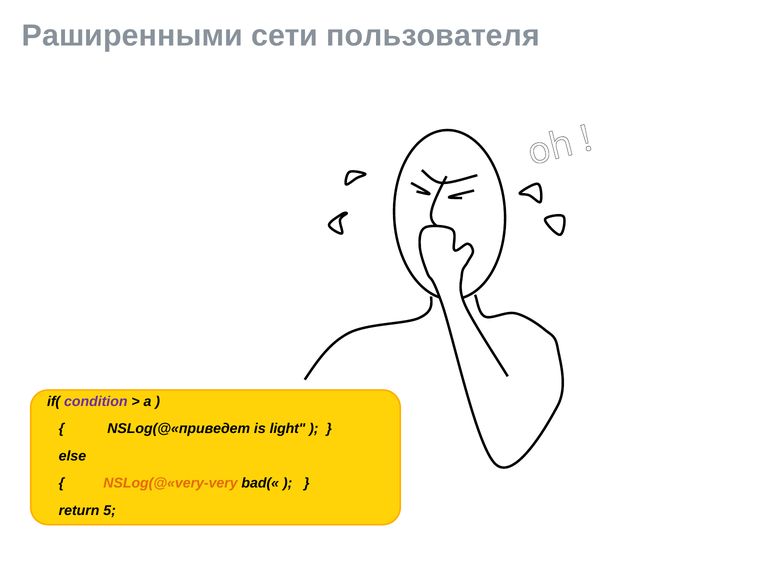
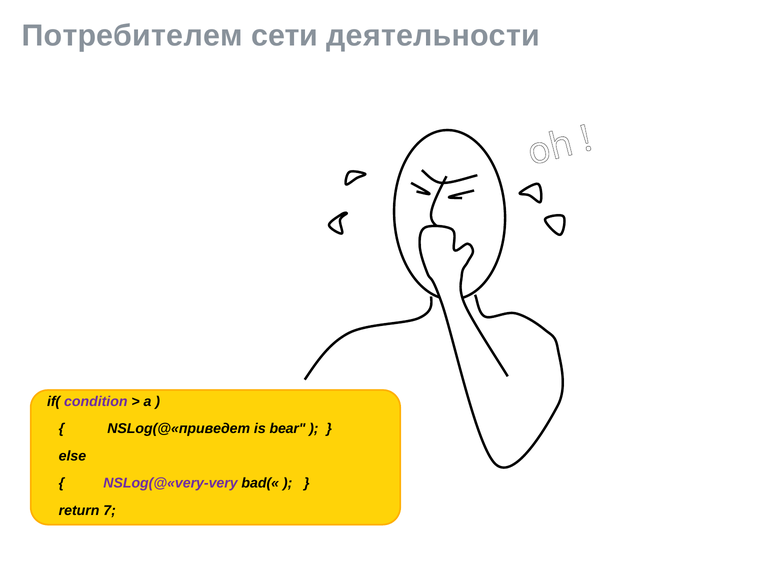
Раширенными: Раширенными -> Потребителем
пользователя: пользователя -> деятельности
light: light -> bear
NSLog(@«very-very colour: orange -> purple
5: 5 -> 7
